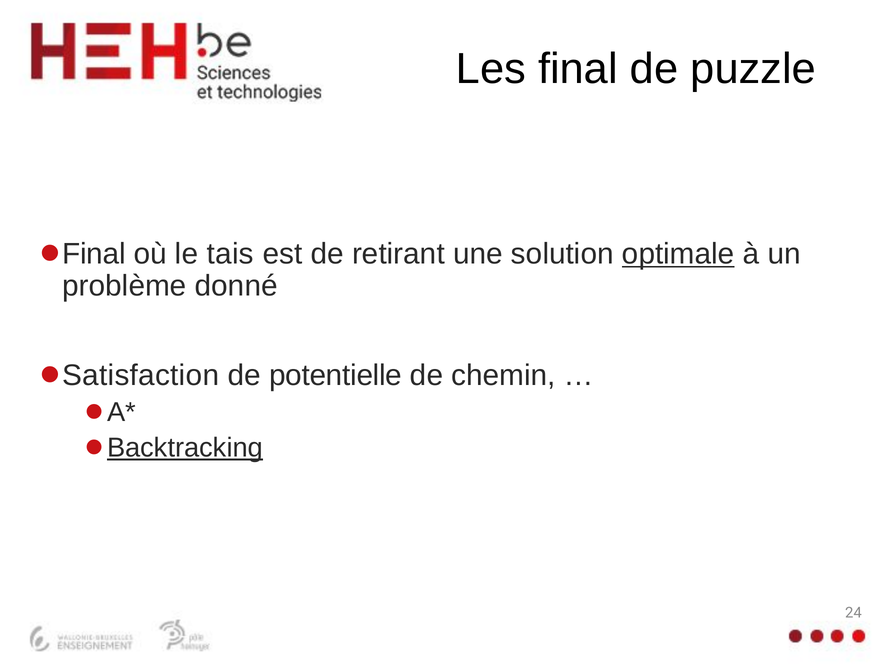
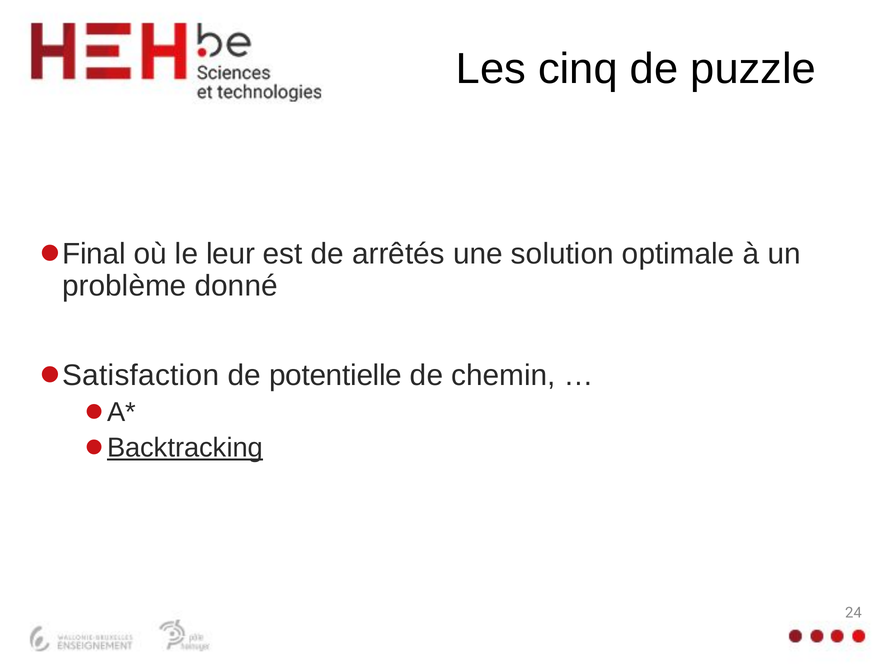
Les final: final -> cinq
tais: tais -> leur
retirant: retirant -> arrêtés
optimale underline: present -> none
